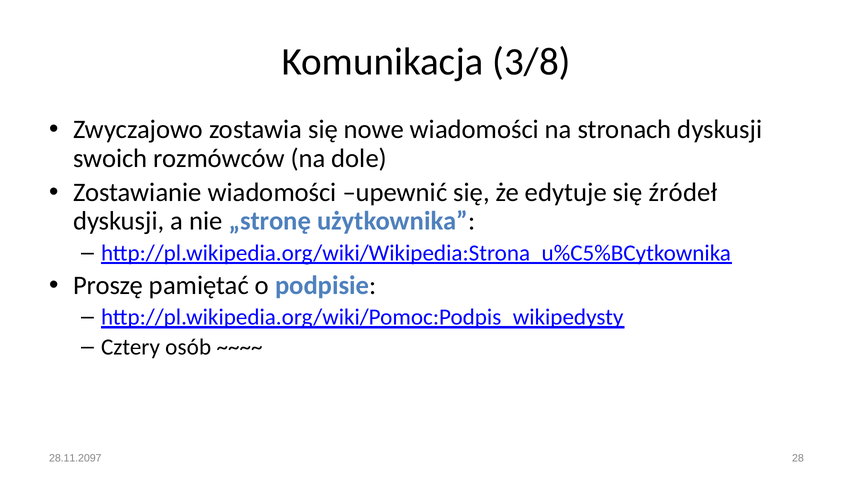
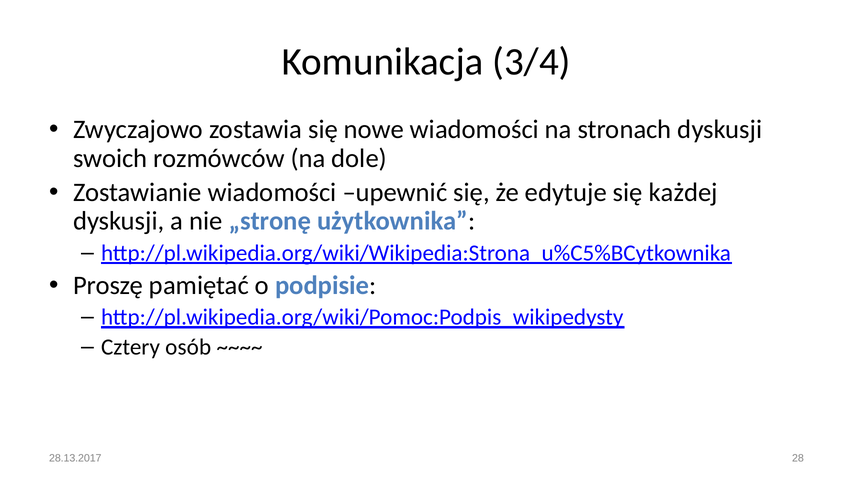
3/8: 3/8 -> 3/4
źródeł: źródeł -> każdej
28.11.2097: 28.11.2097 -> 28.13.2017
